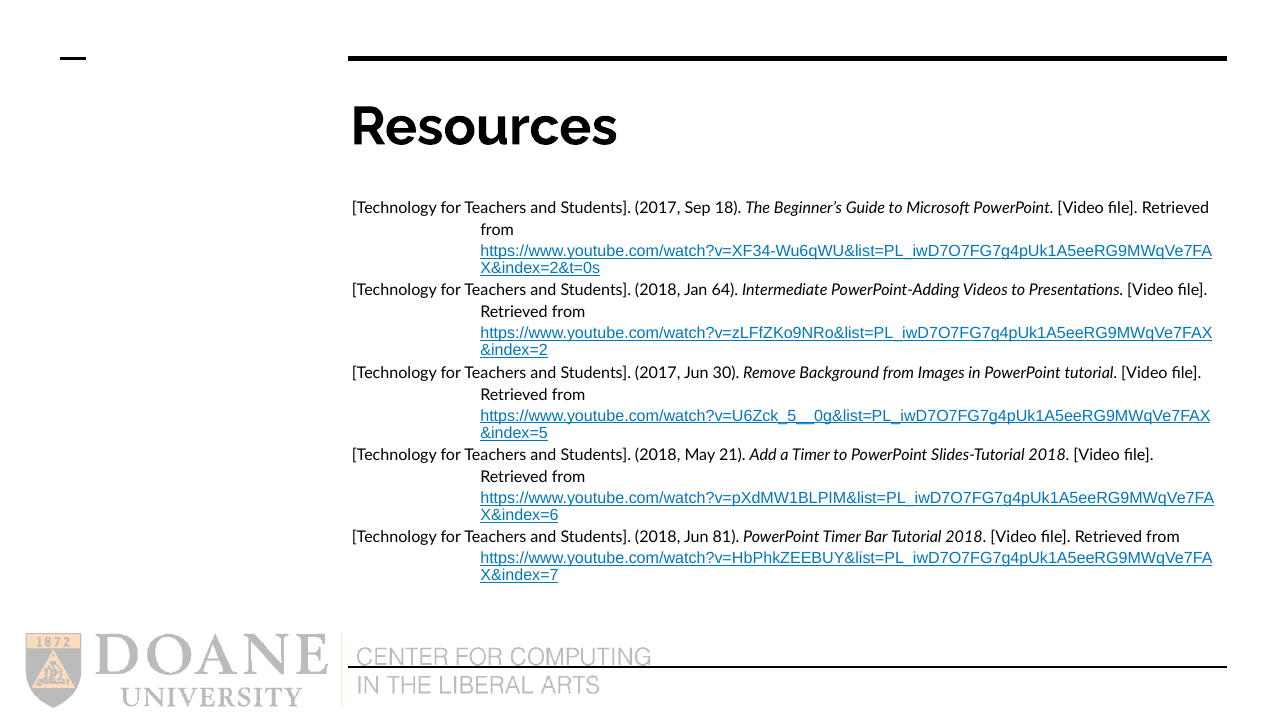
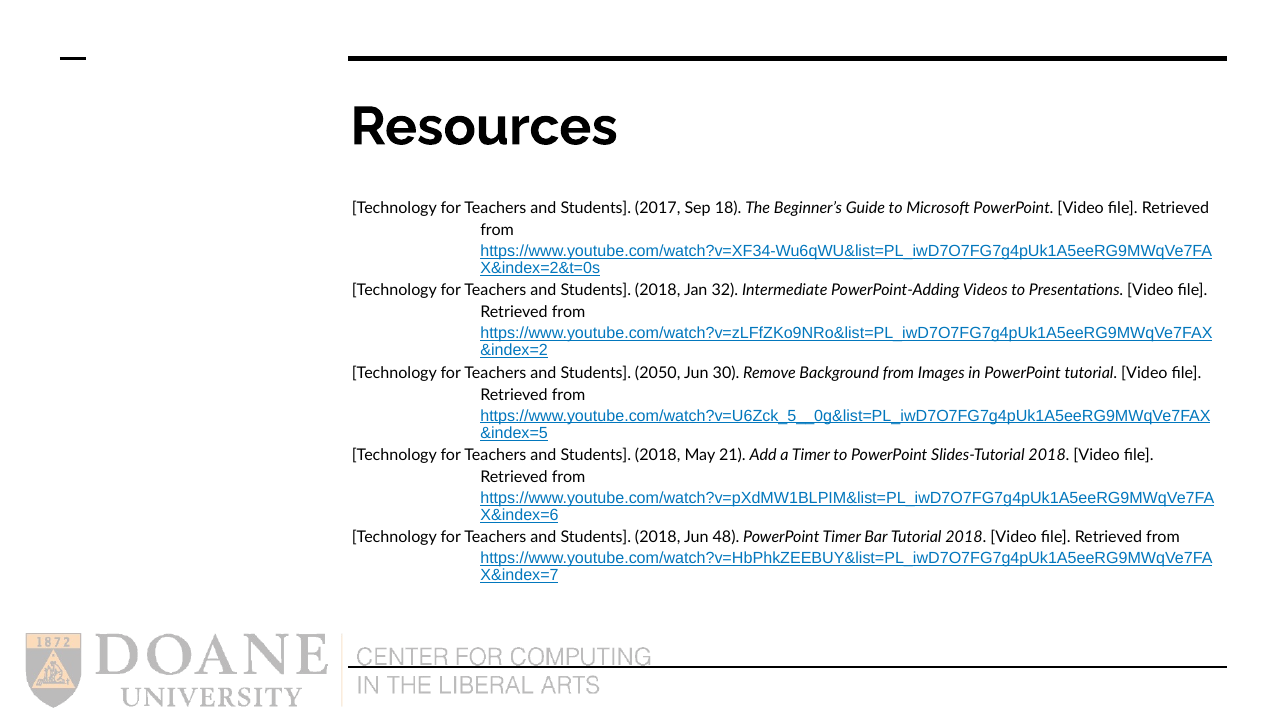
64: 64 -> 32
2017 at (658, 372): 2017 -> 2050
81: 81 -> 48
